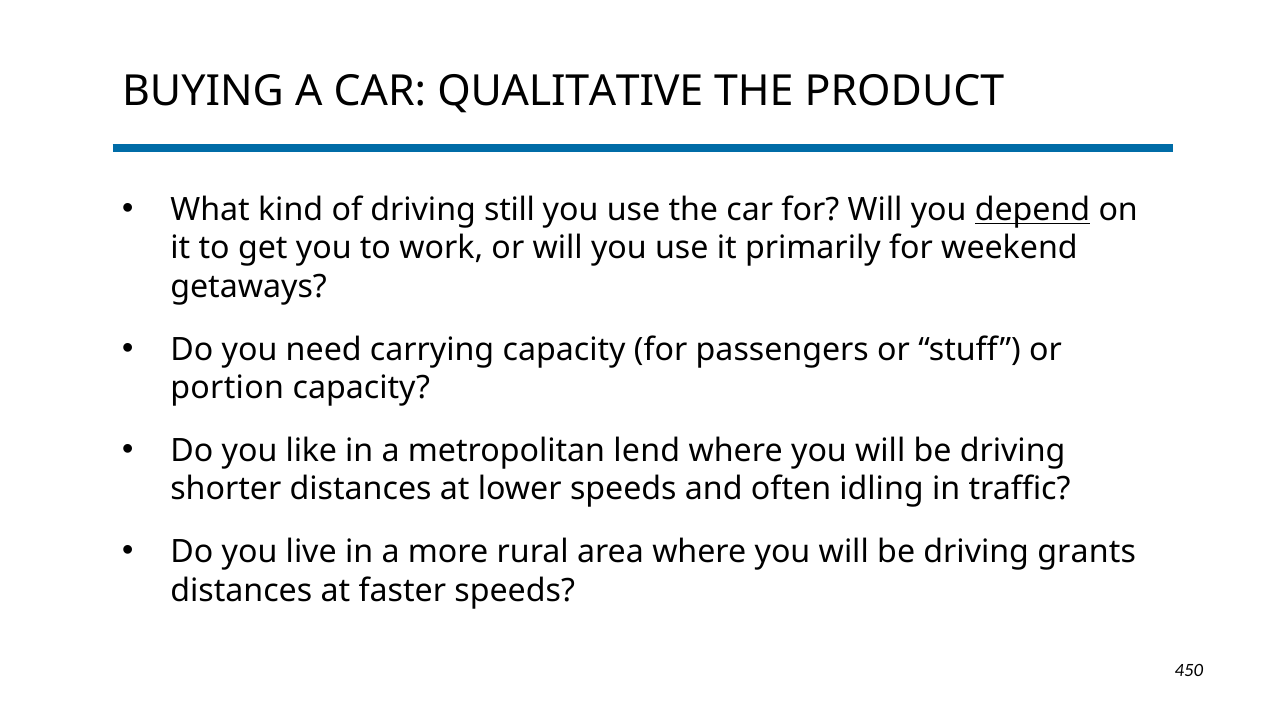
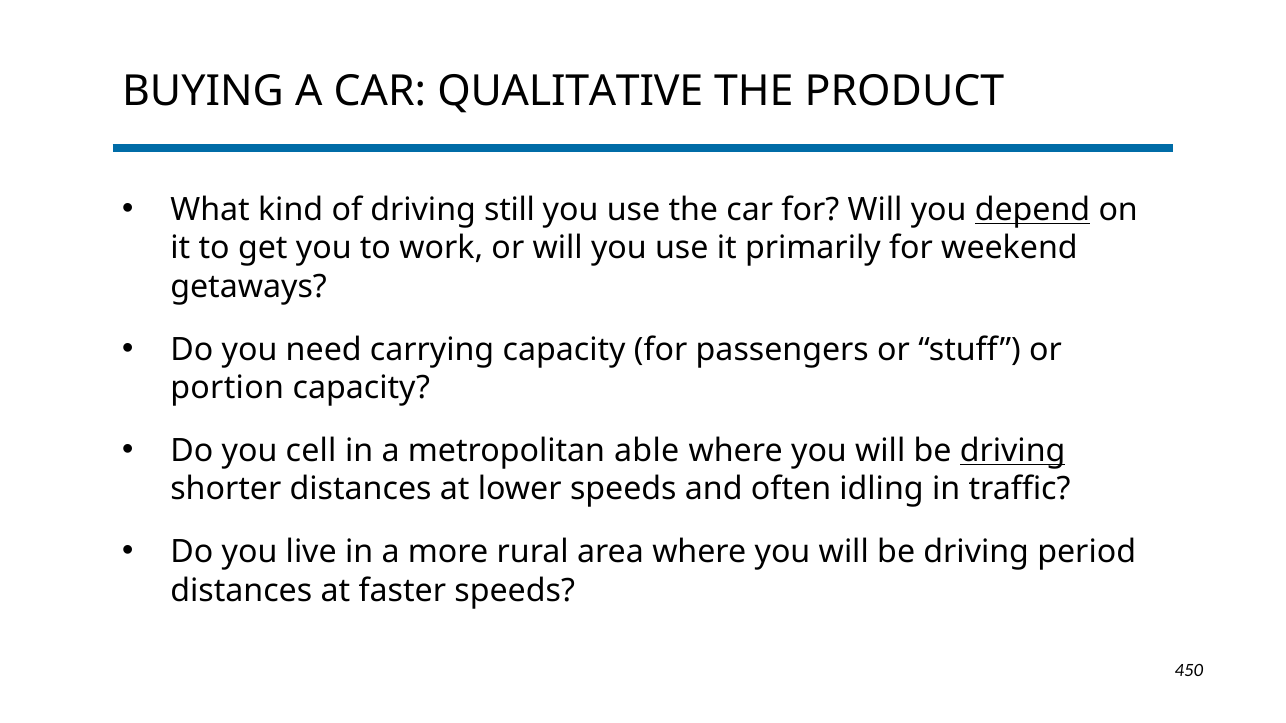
like: like -> cell
lend: lend -> able
driving at (1013, 451) underline: none -> present
grants: grants -> period
